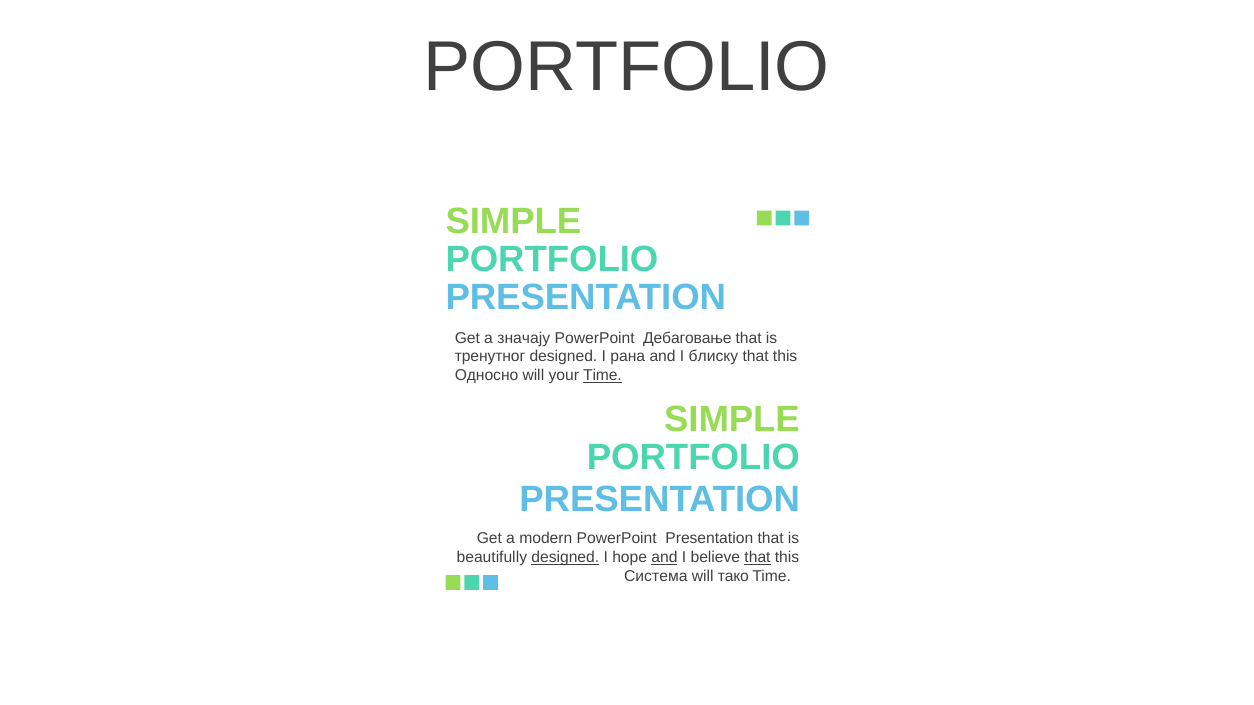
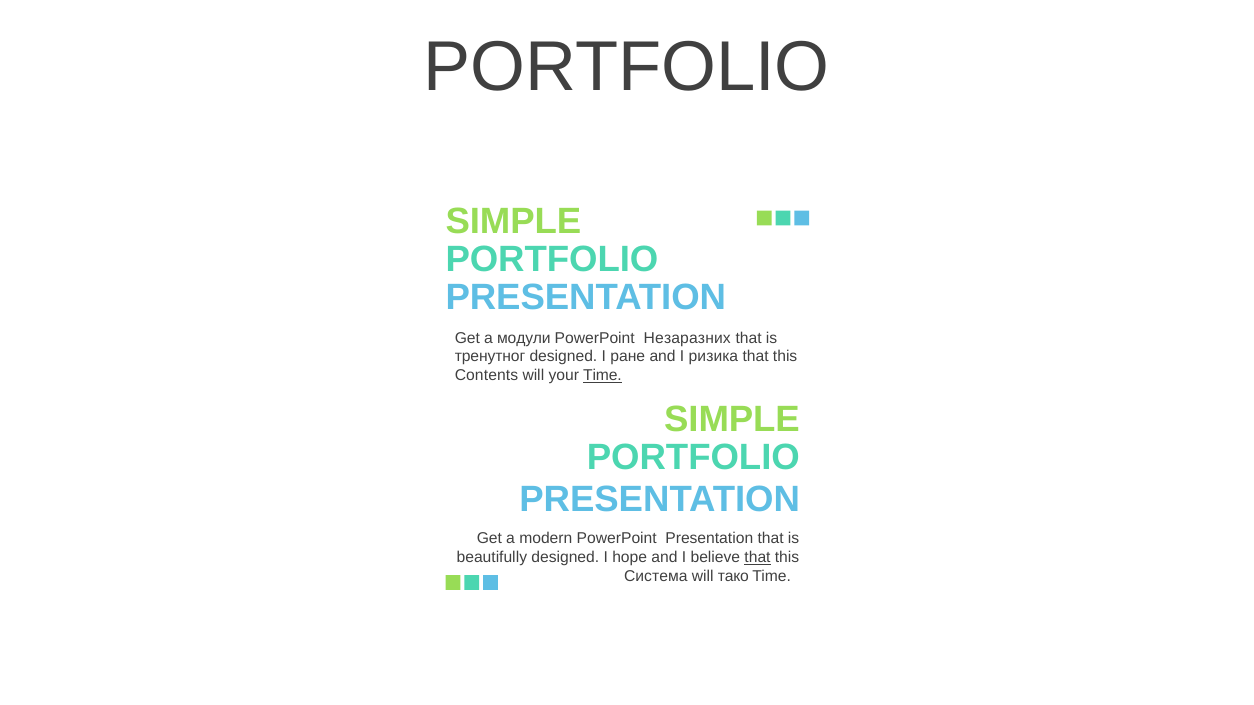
значају: значају -> модули
Дебаговање: Дебаговање -> Незаразних
рана: рана -> ране
блиску: блиску -> ризика
Односно: Односно -> Contents
designed at (565, 558) underline: present -> none
and at (664, 558) underline: present -> none
